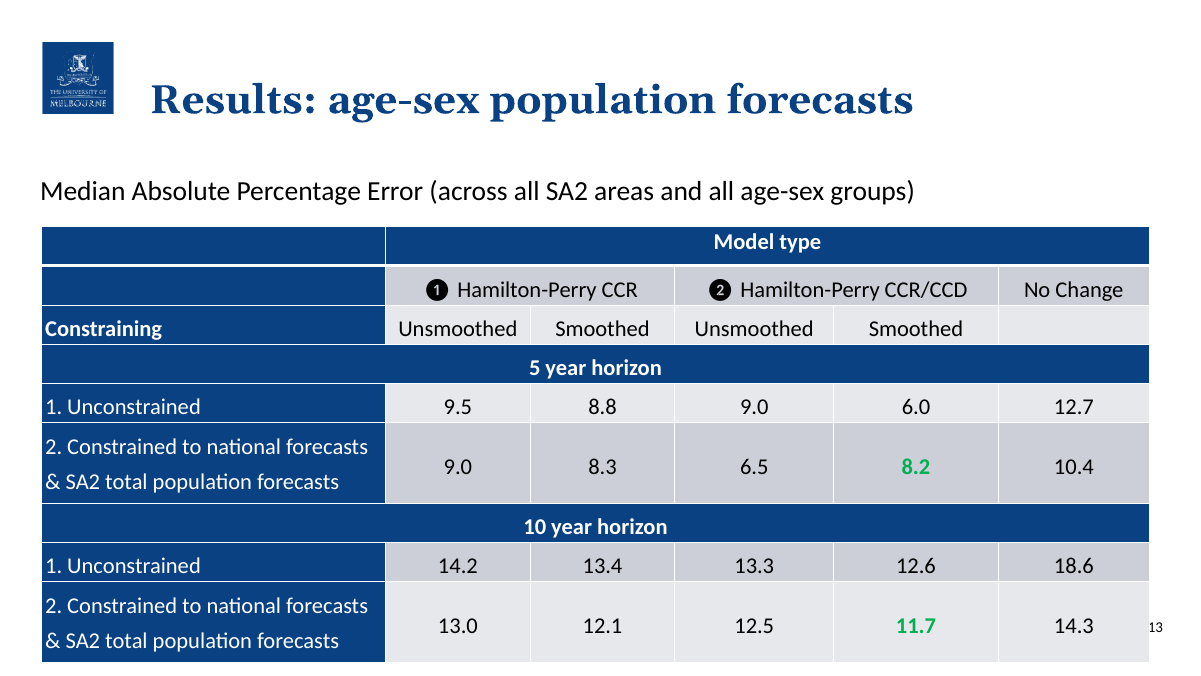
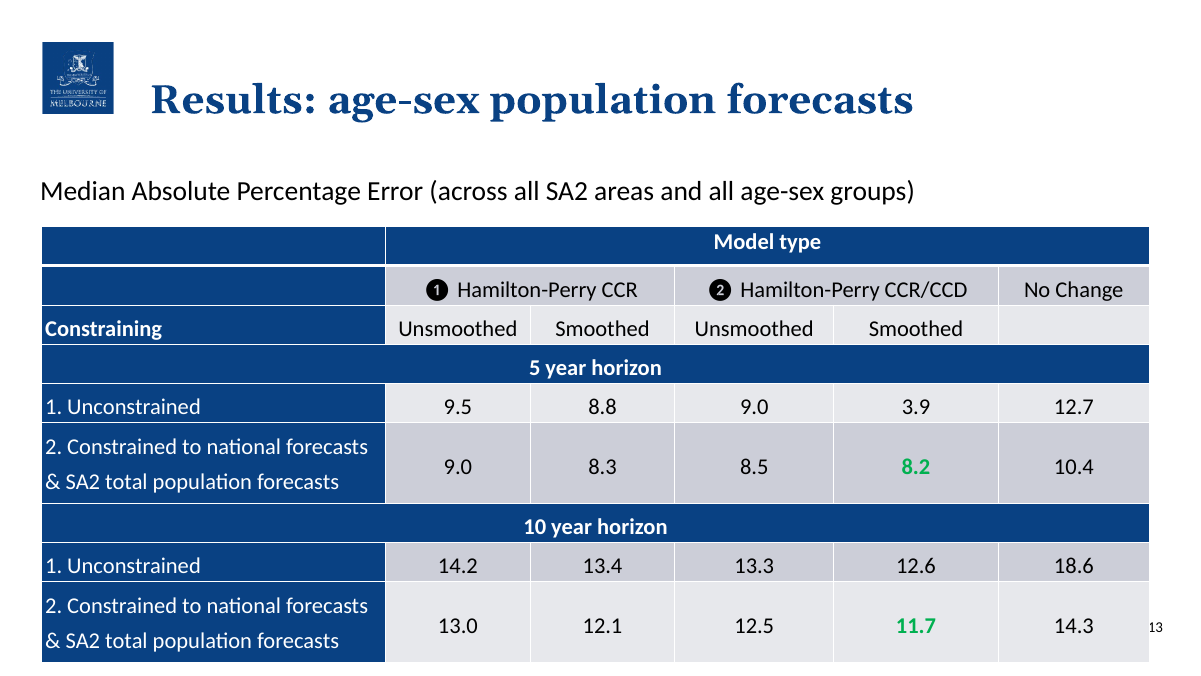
6.0: 6.0 -> 3.9
6.5: 6.5 -> 8.5
